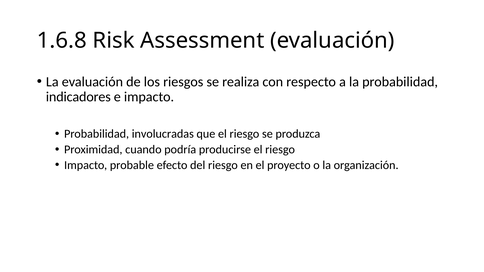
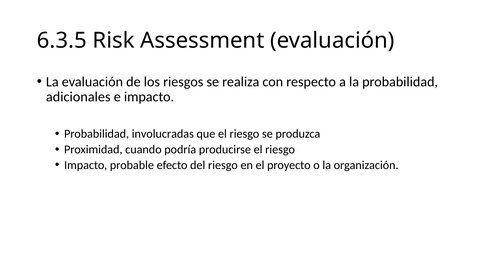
1.6.8: 1.6.8 -> 6.3.5
indicadores: indicadores -> adicionales
